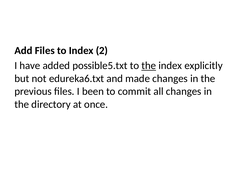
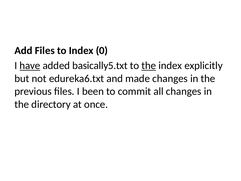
2: 2 -> 0
have underline: none -> present
possible5.txt: possible5.txt -> basically5.txt
